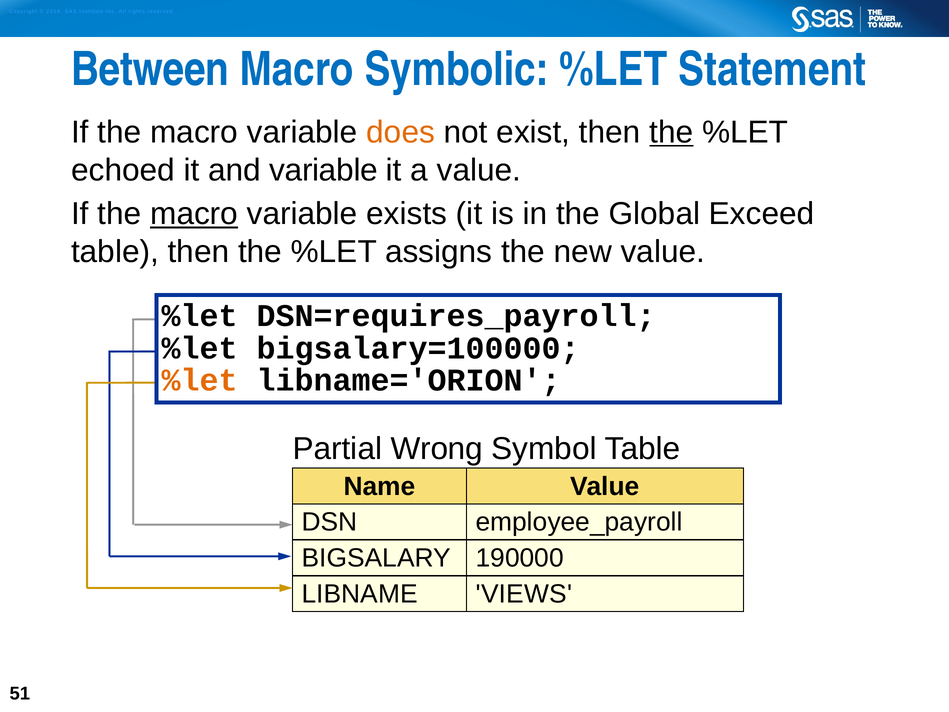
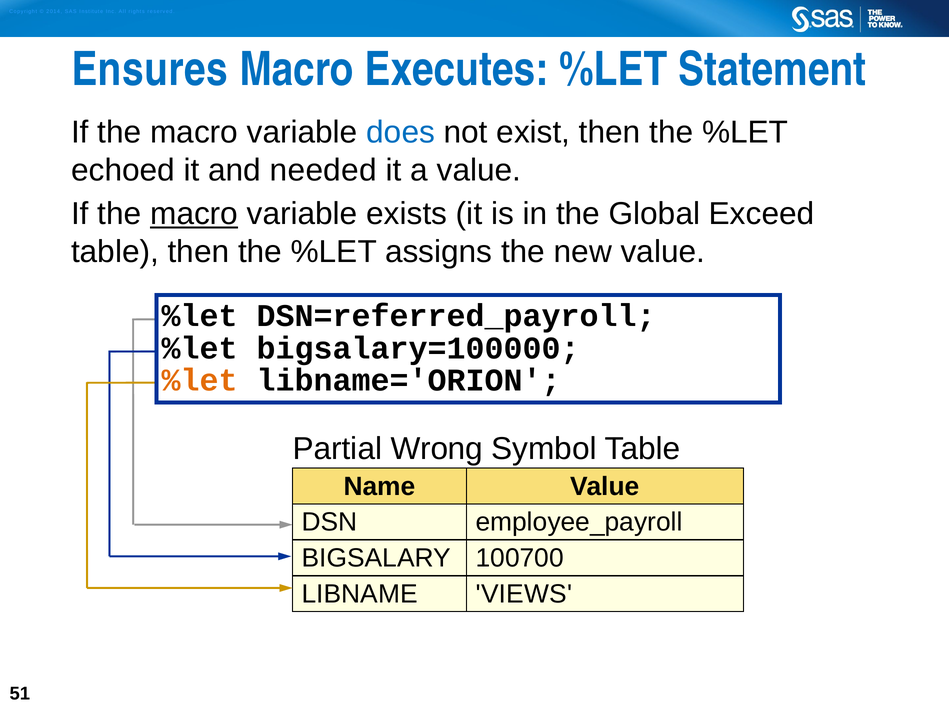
Between: Between -> Ensures
Symbolic: Symbolic -> Executes
does colour: orange -> blue
the at (671, 132) underline: present -> none
and variable: variable -> needed
DSN=requires_payroll: DSN=requires_payroll -> DSN=referred_payroll
190000: 190000 -> 100700
